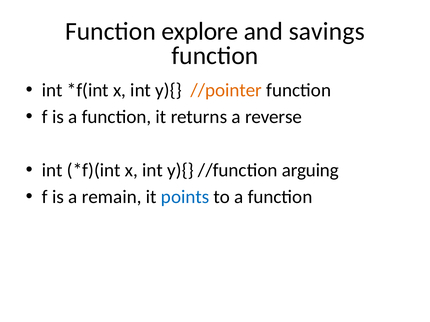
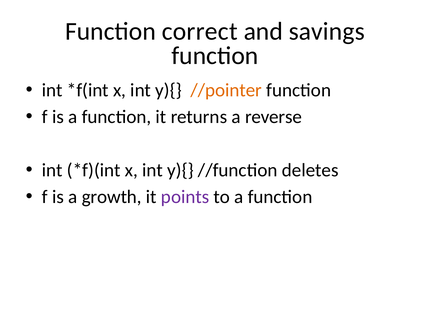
explore: explore -> correct
arguing: arguing -> deletes
remain: remain -> growth
points colour: blue -> purple
